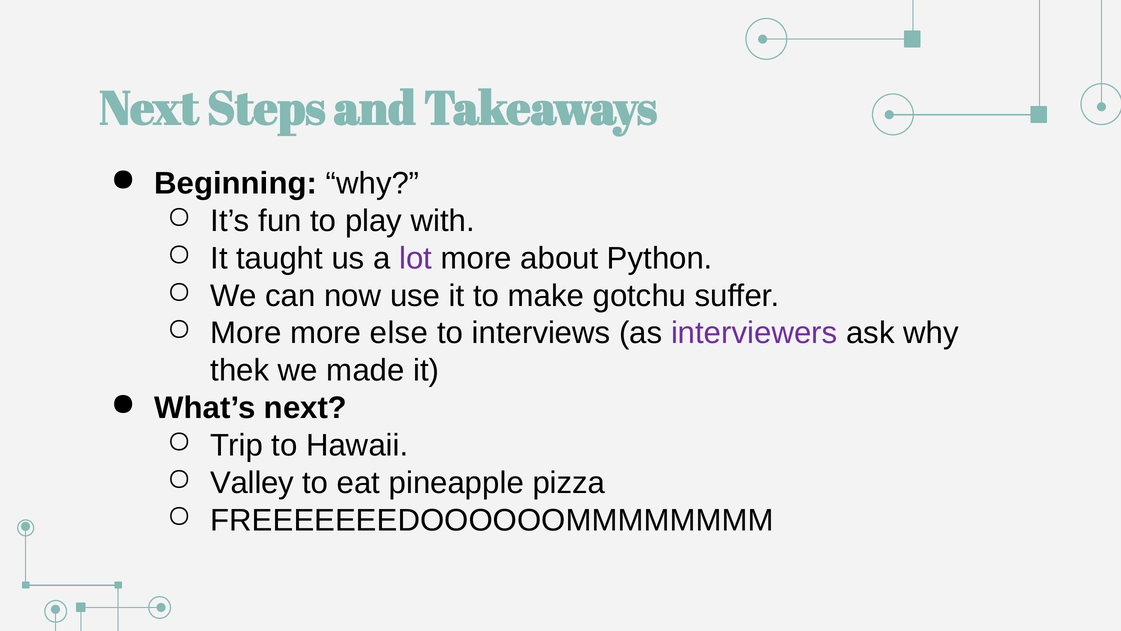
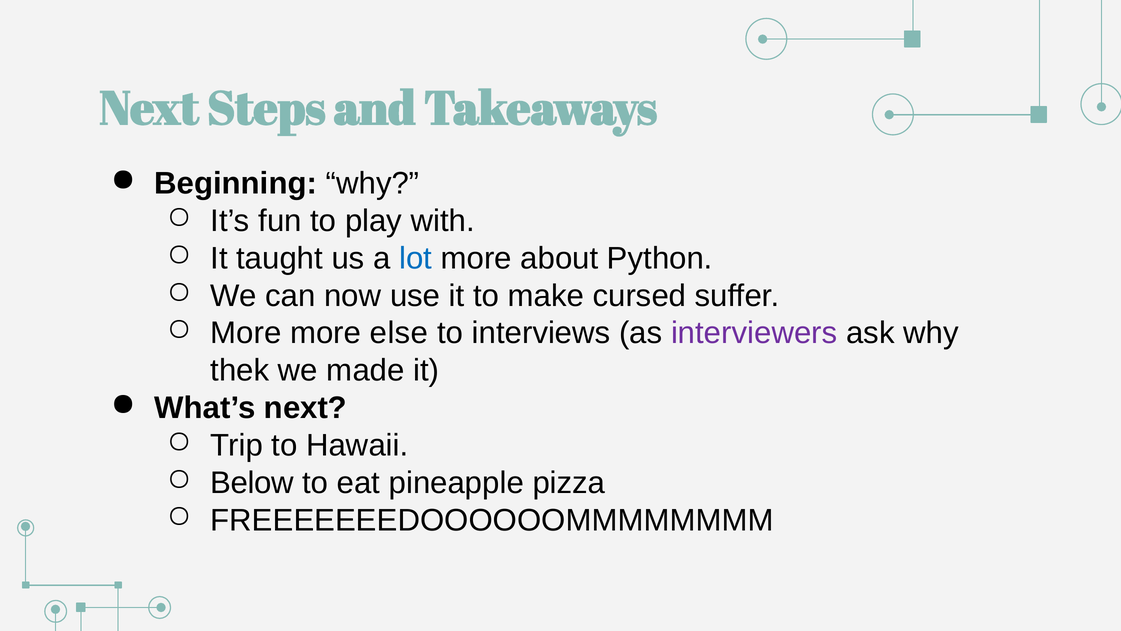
lot colour: purple -> blue
gotchu: gotchu -> cursed
Valley: Valley -> Below
